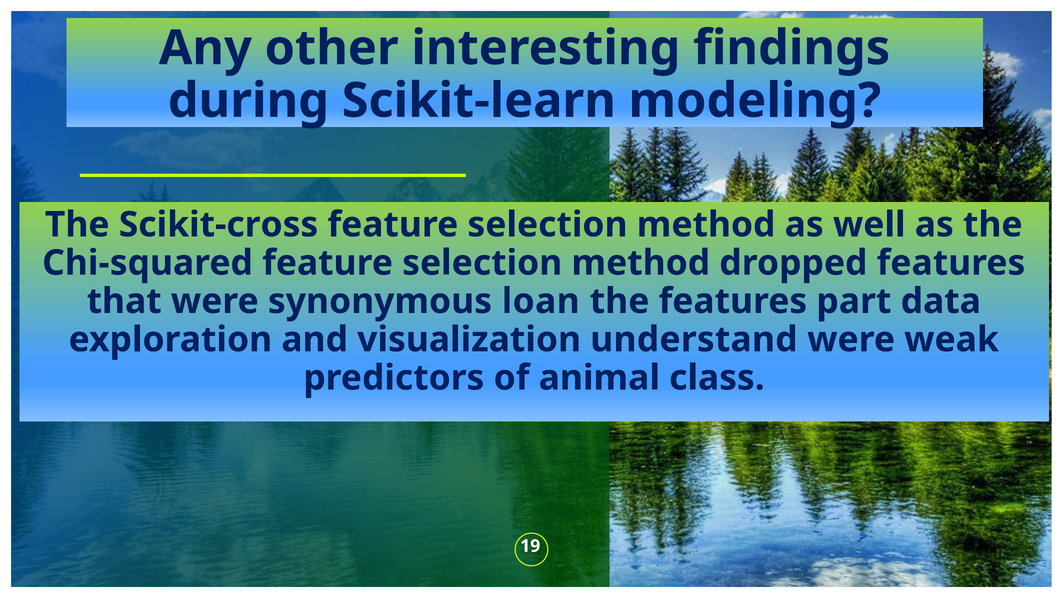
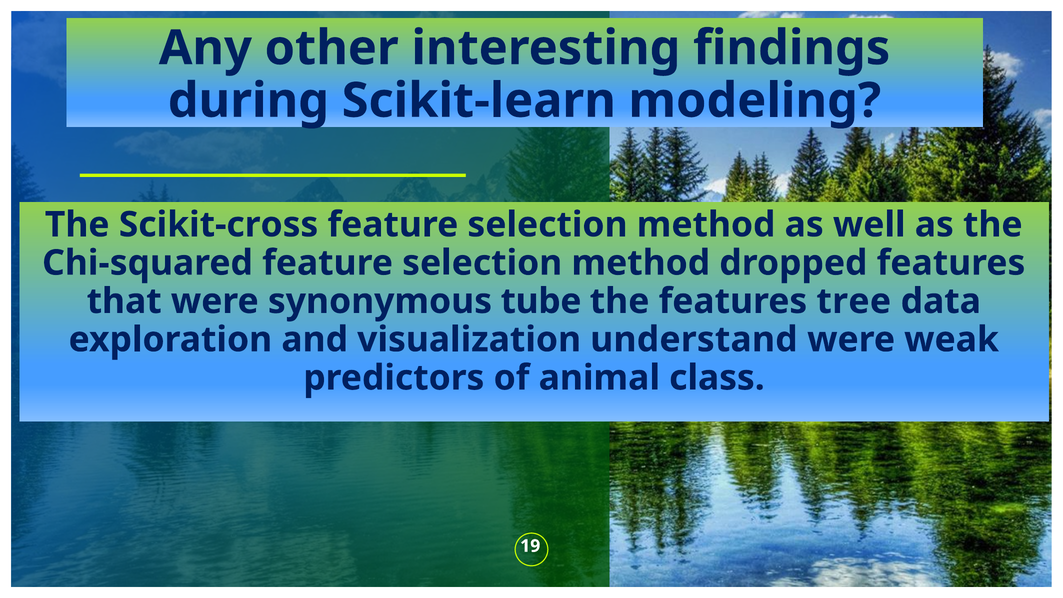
loan: loan -> tube
part: part -> tree
